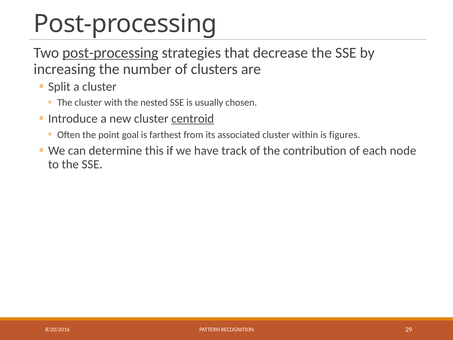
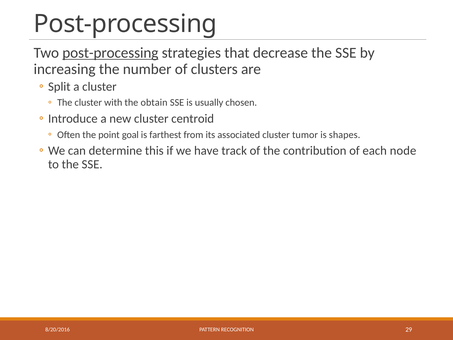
nested: nested -> obtain
centroid underline: present -> none
within: within -> tumor
figures: figures -> shapes
